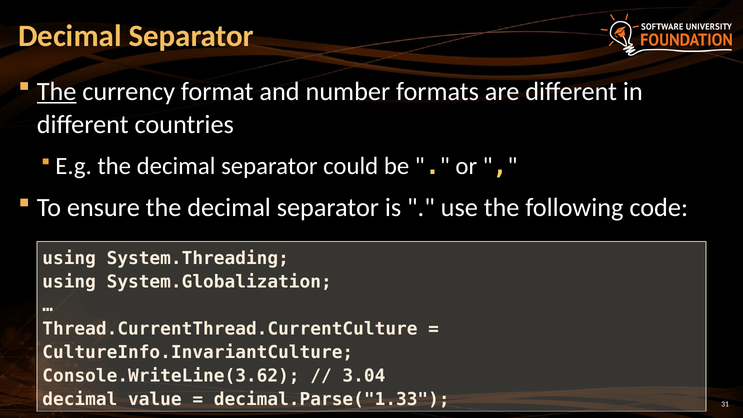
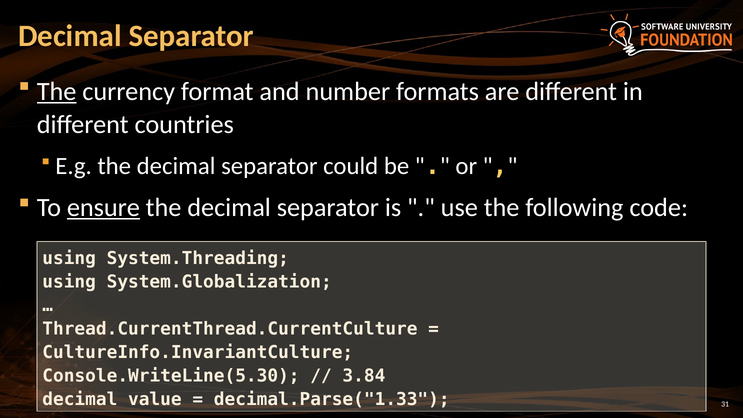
ensure underline: none -> present
Console.WriteLine(3.62: Console.WriteLine(3.62 -> Console.WriteLine(5.30
3.04: 3.04 -> 3.84
